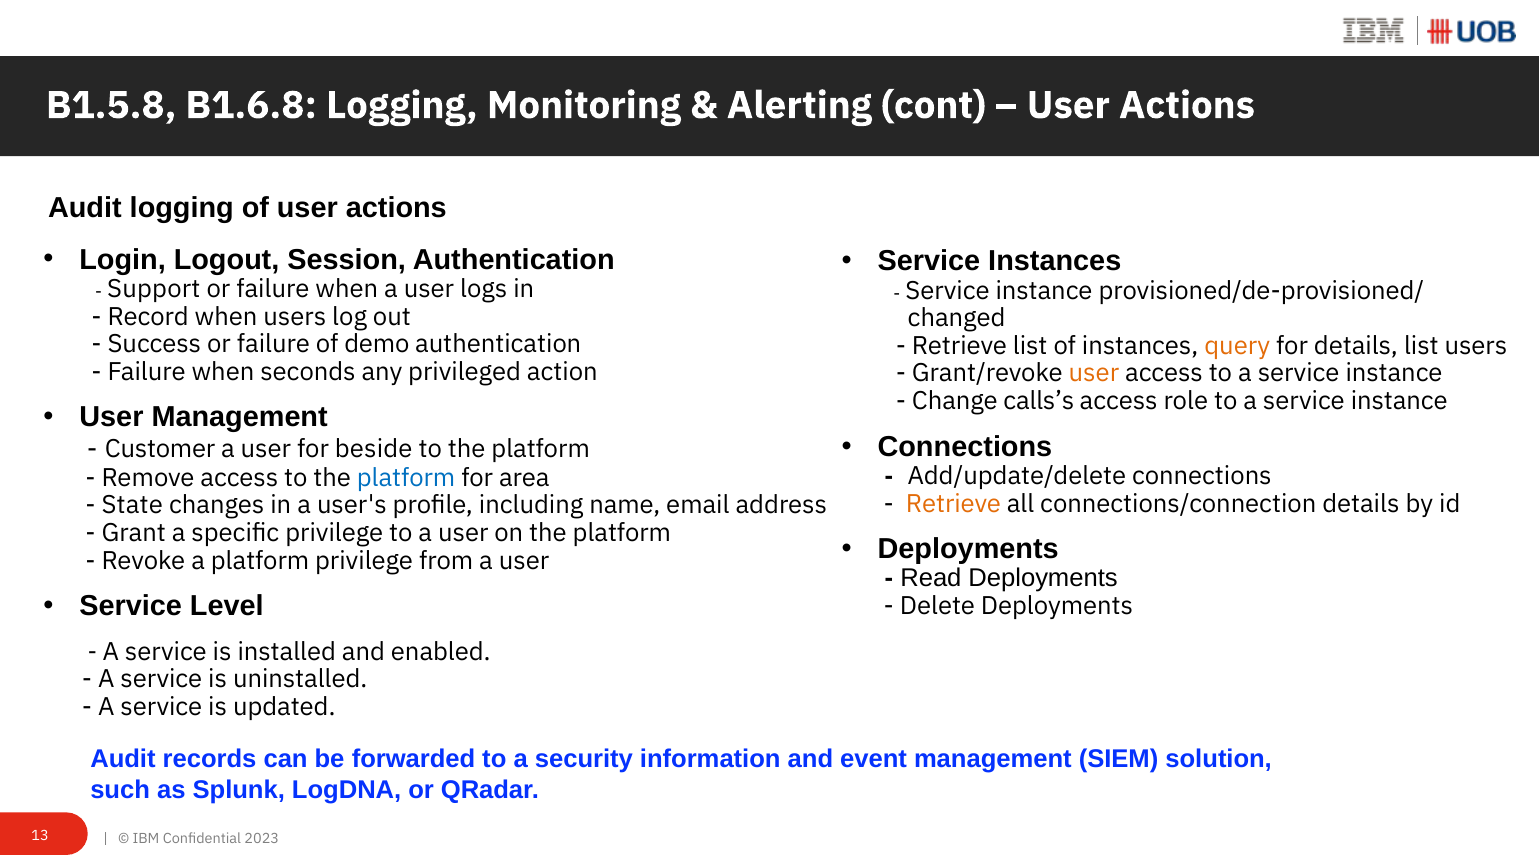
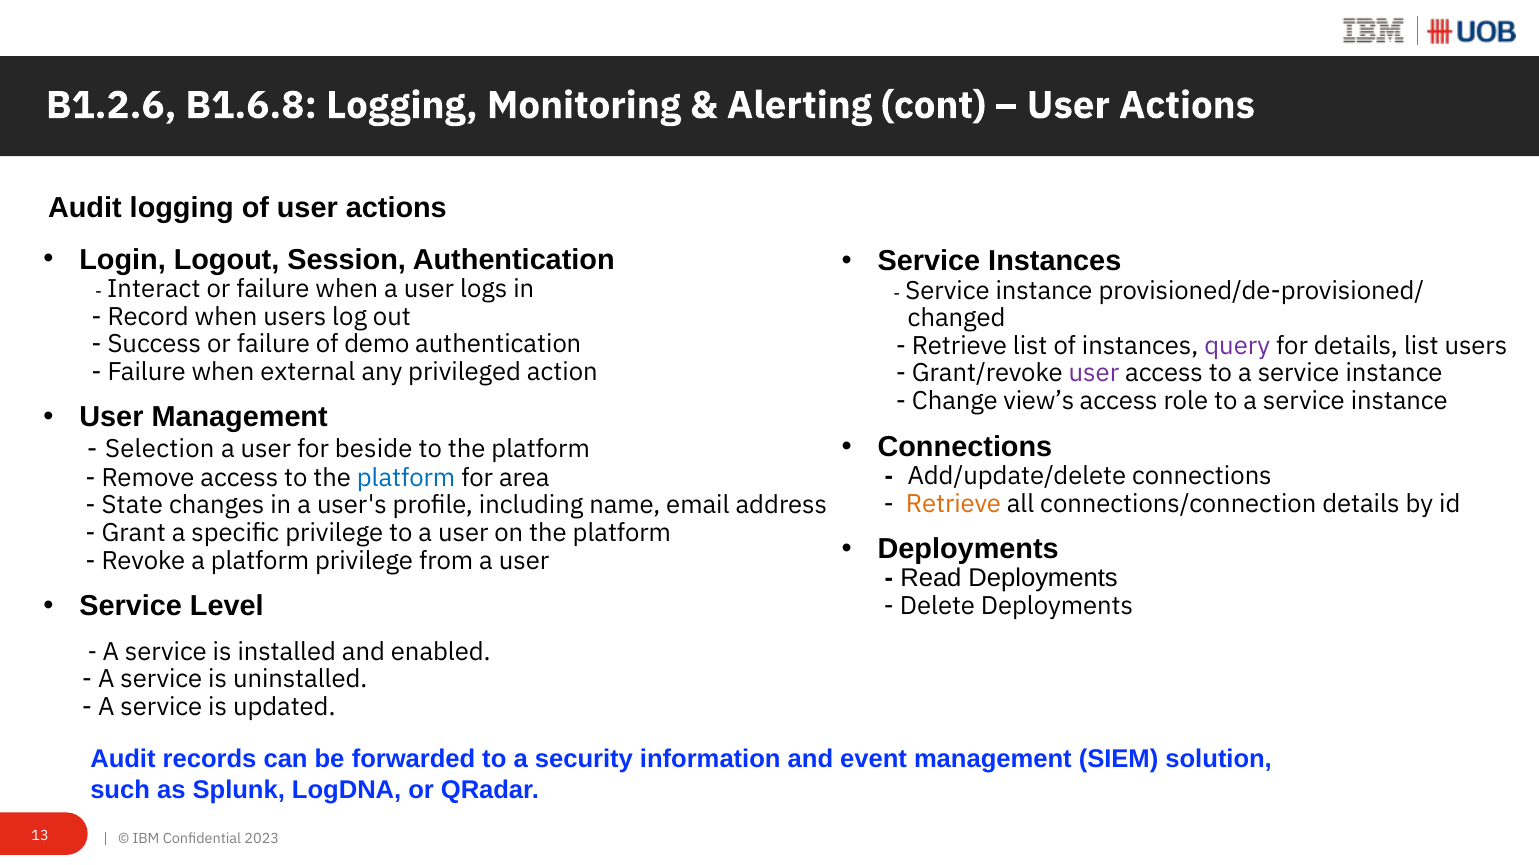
B1.5.8: B1.5.8 -> B1.2.6
Support: Support -> Interact
query colour: orange -> purple
seconds: seconds -> external
user at (1094, 374) colour: orange -> purple
calls’s: calls’s -> view’s
Customer: Customer -> Selection
